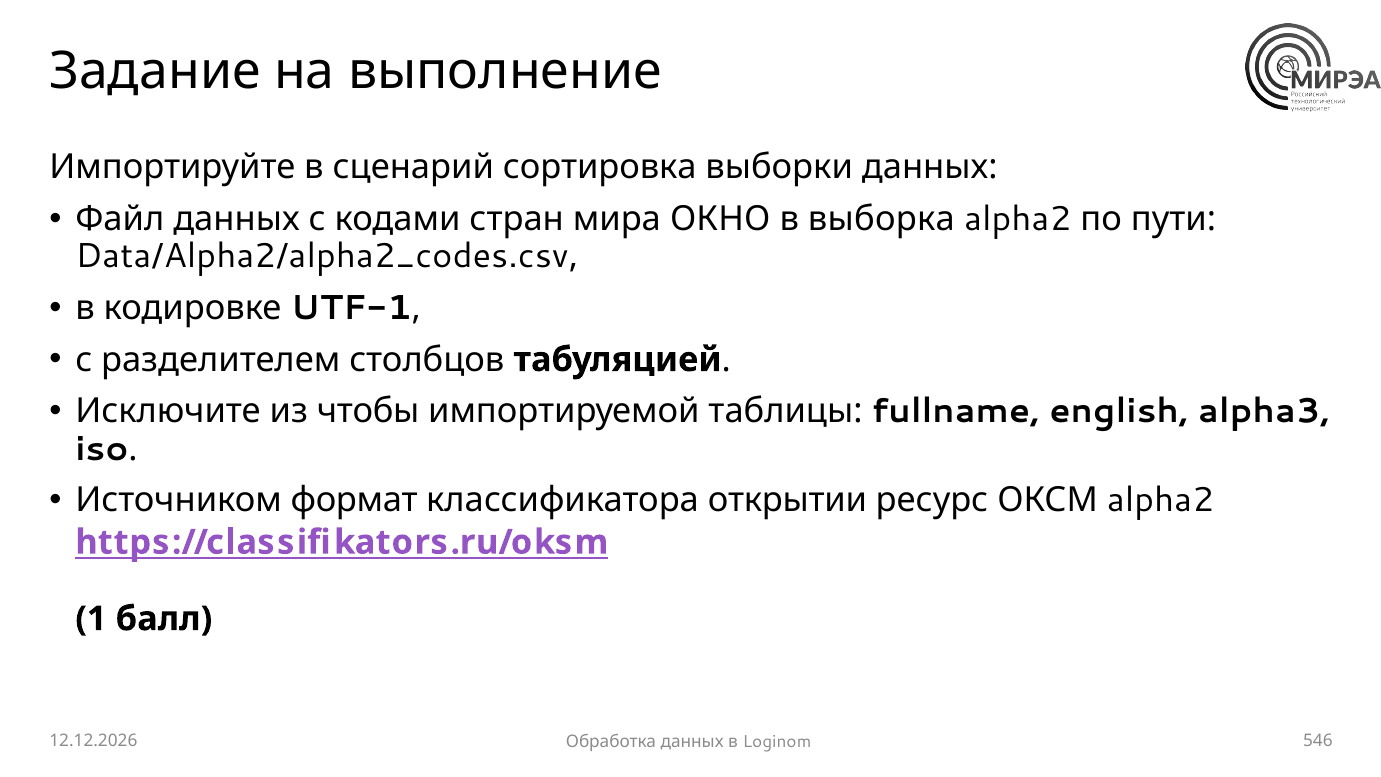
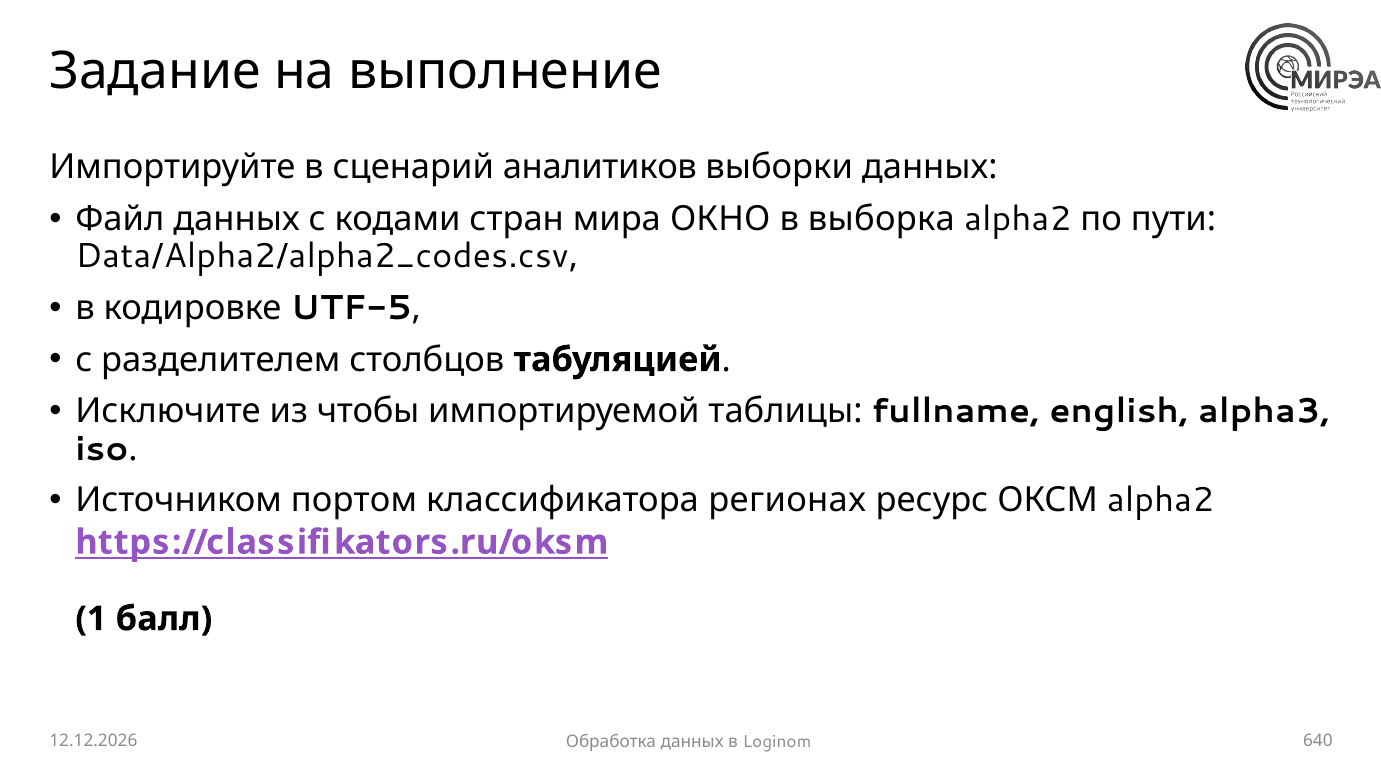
сортировка: сортировка -> аналитиков
UTF-1: UTF-1 -> UTF-5
формат: формат -> портом
открытии: открытии -> регионах
546: 546 -> 640
